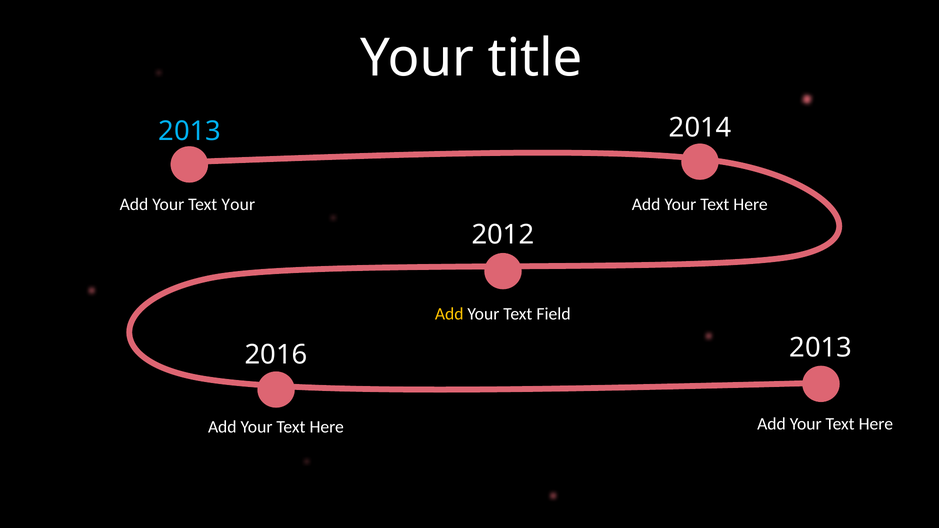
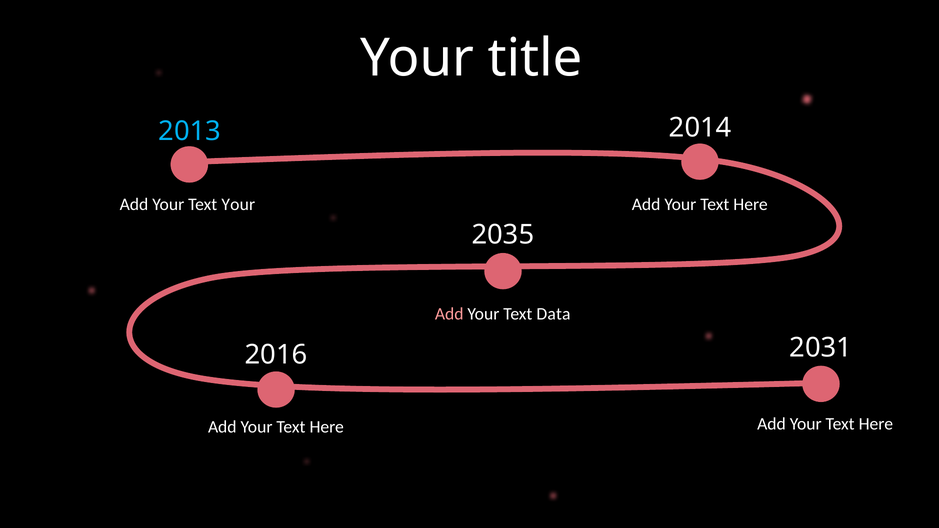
2012: 2012 -> 2035
Add at (449, 314) colour: yellow -> pink
Field: Field -> Data
2016 2013: 2013 -> 2031
